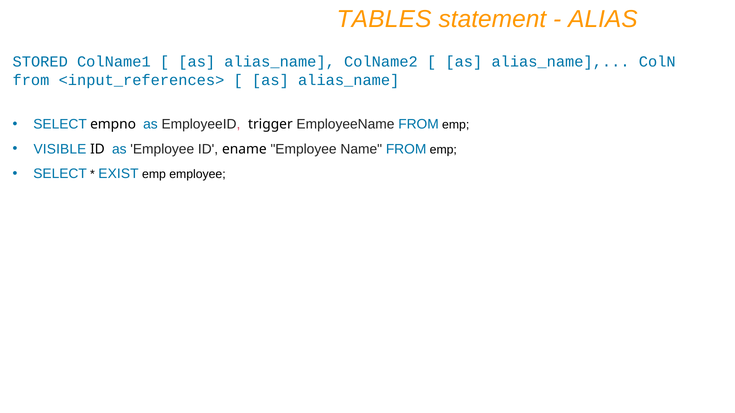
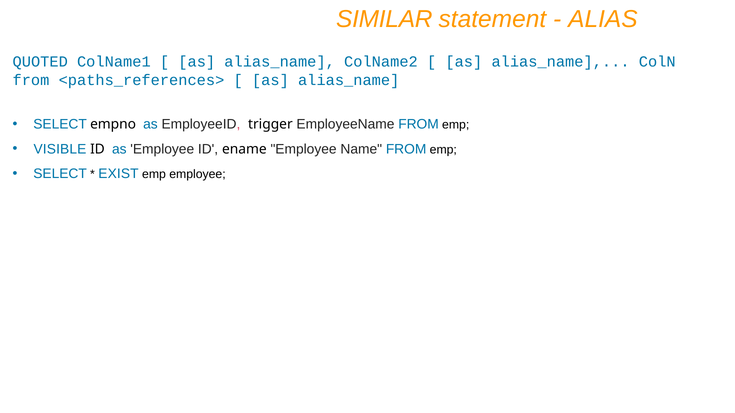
TABLES: TABLES -> SIMILAR
STORED: STORED -> QUOTED
<input_references>: <input_references> -> <paths_references>
